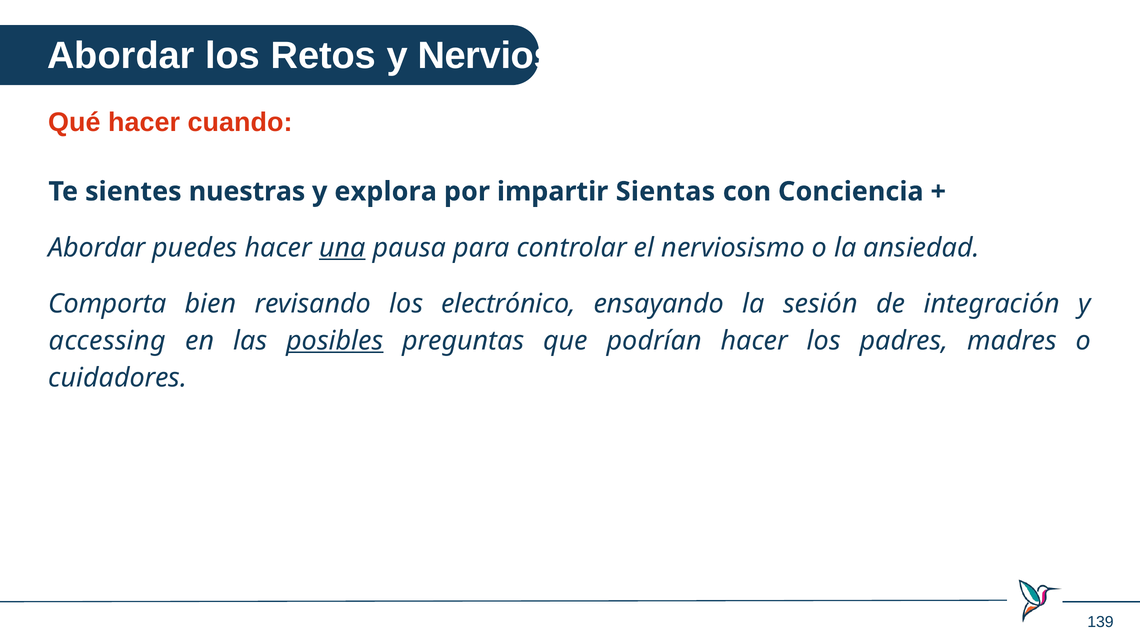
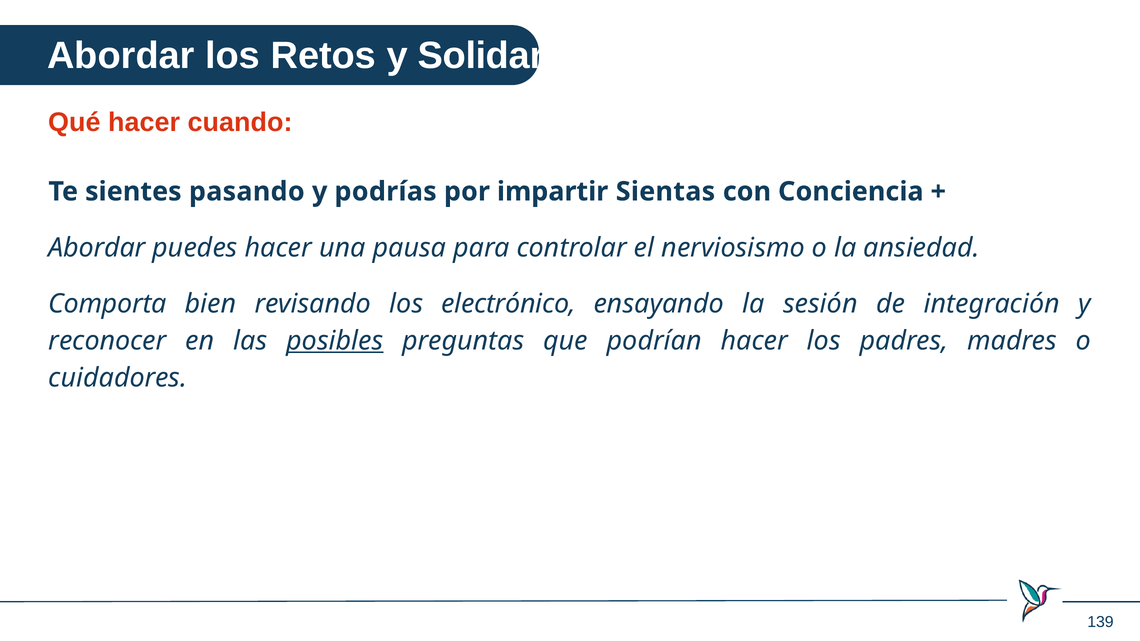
Nervioso: Nervioso -> Solidario
nuestras: nuestras -> pasando
explora: explora -> podrías
una underline: present -> none
accessing: accessing -> reconocer
